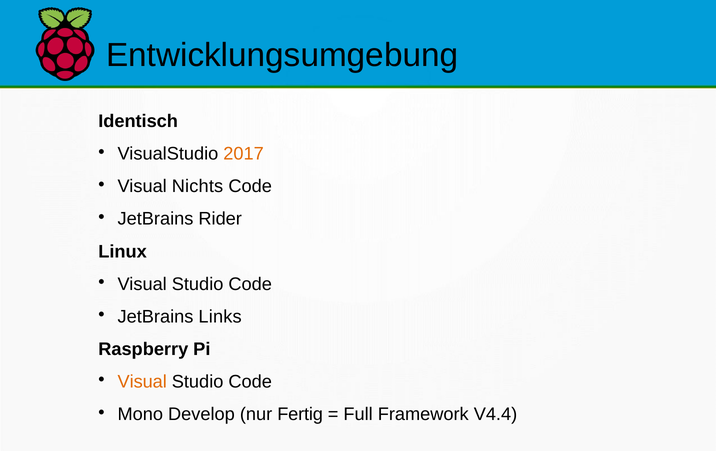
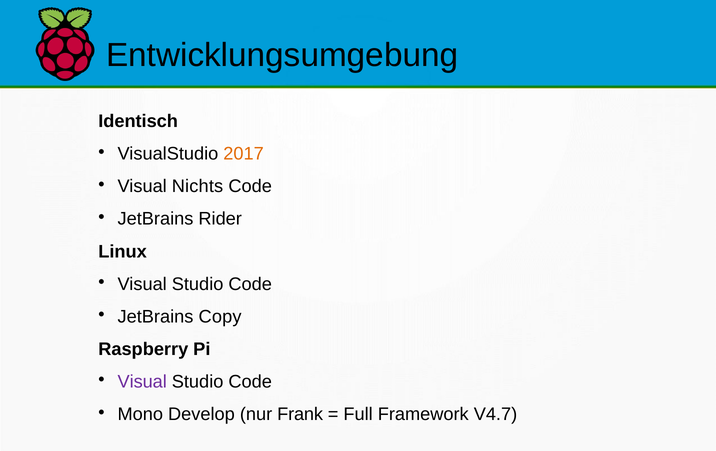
Links: Links -> Copy
Visual at (142, 382) colour: orange -> purple
Fertig: Fertig -> Frank
V4.4: V4.4 -> V4.7
